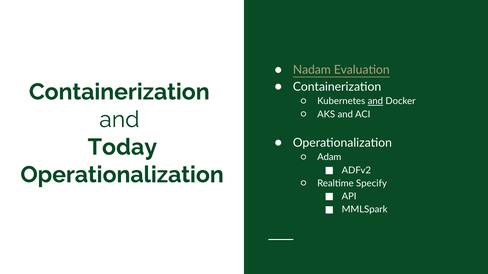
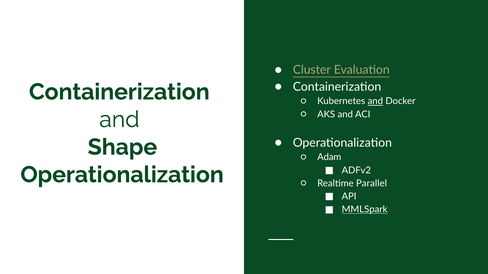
Nadam: Nadam -> Cluster
Today: Today -> Shape
Specify: Specify -> Parallel
MMLSpark underline: none -> present
